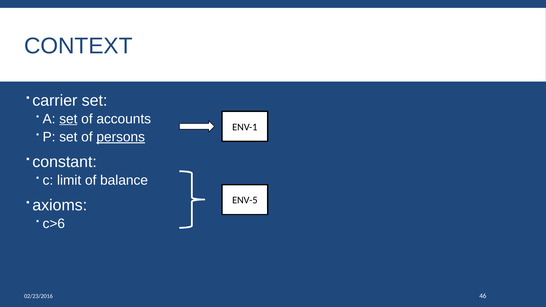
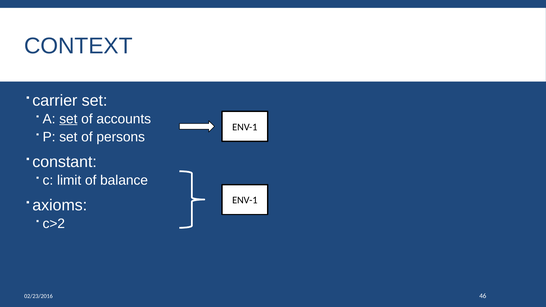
persons underline: present -> none
ENV-5 at (245, 200): ENV-5 -> ENV-1
c>6: c>6 -> c>2
